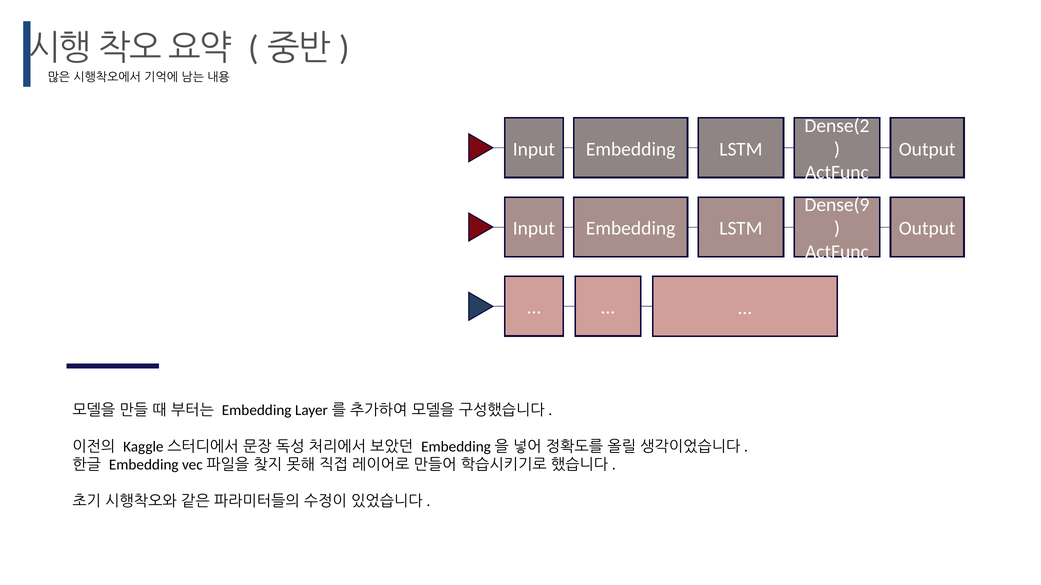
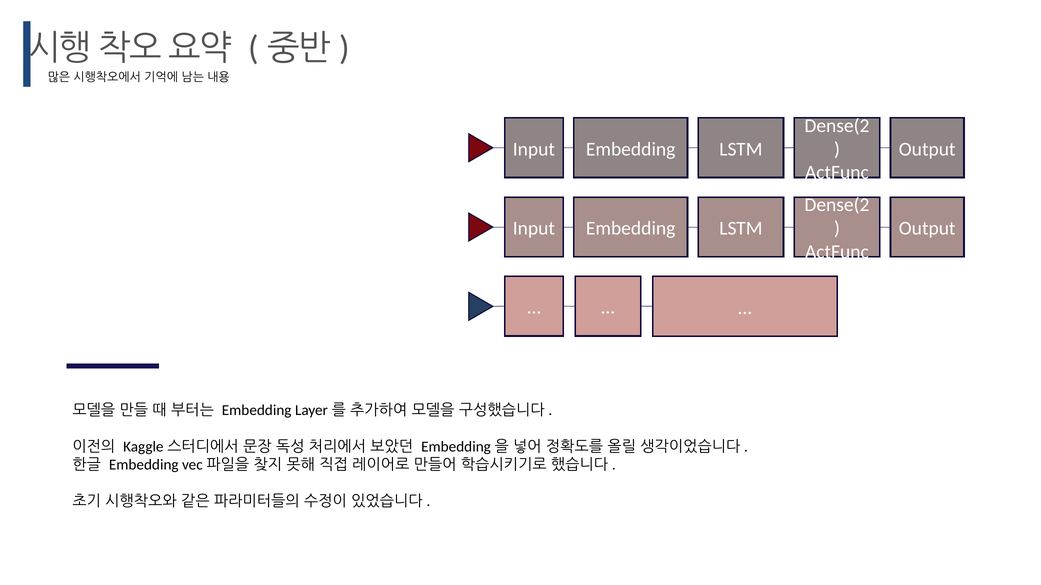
Dense(9 at (837, 205): Dense(9 -> Dense(2
